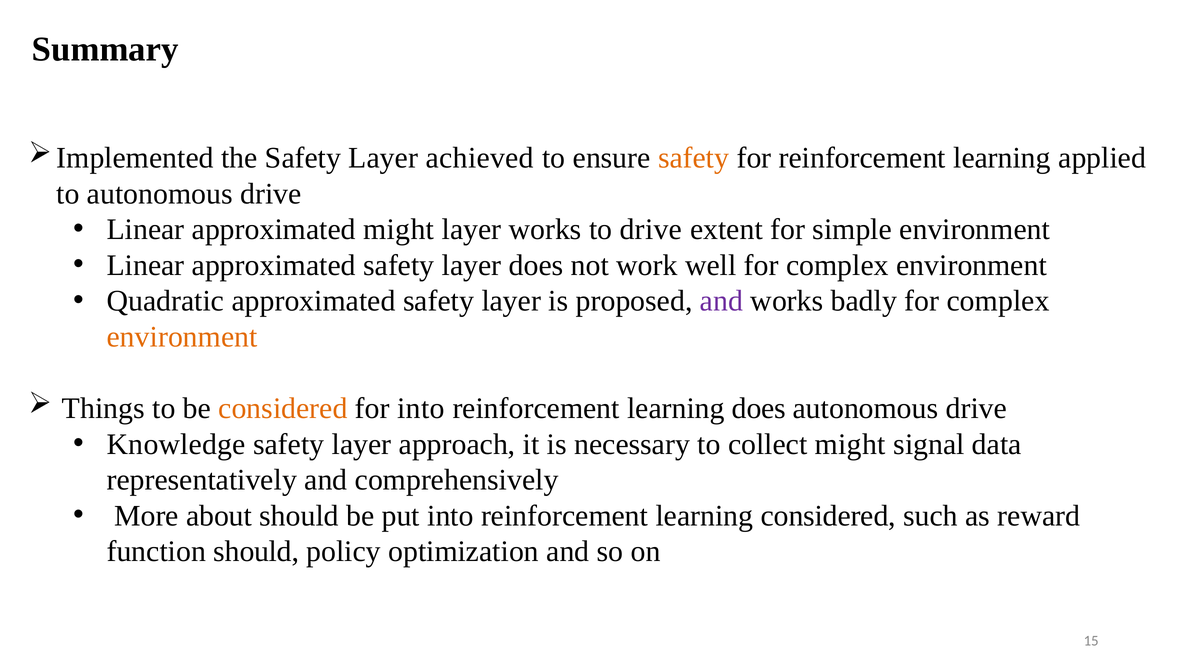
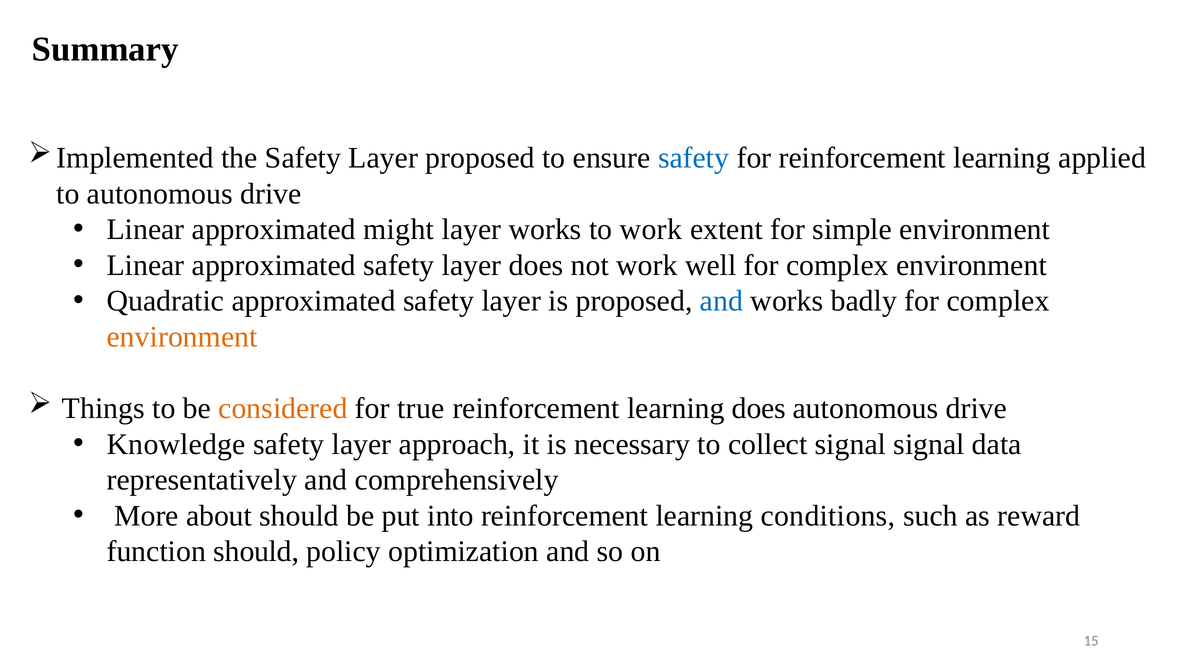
Layer achieved: achieved -> proposed
safety at (694, 158) colour: orange -> blue
to drive: drive -> work
and at (721, 301) colour: purple -> blue
for into: into -> true
collect might: might -> signal
learning considered: considered -> conditions
